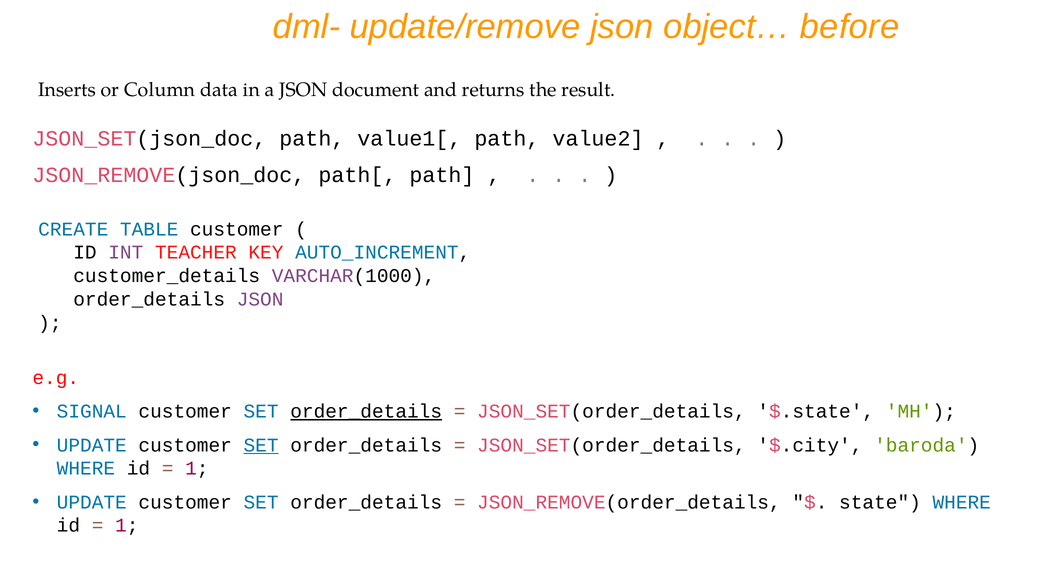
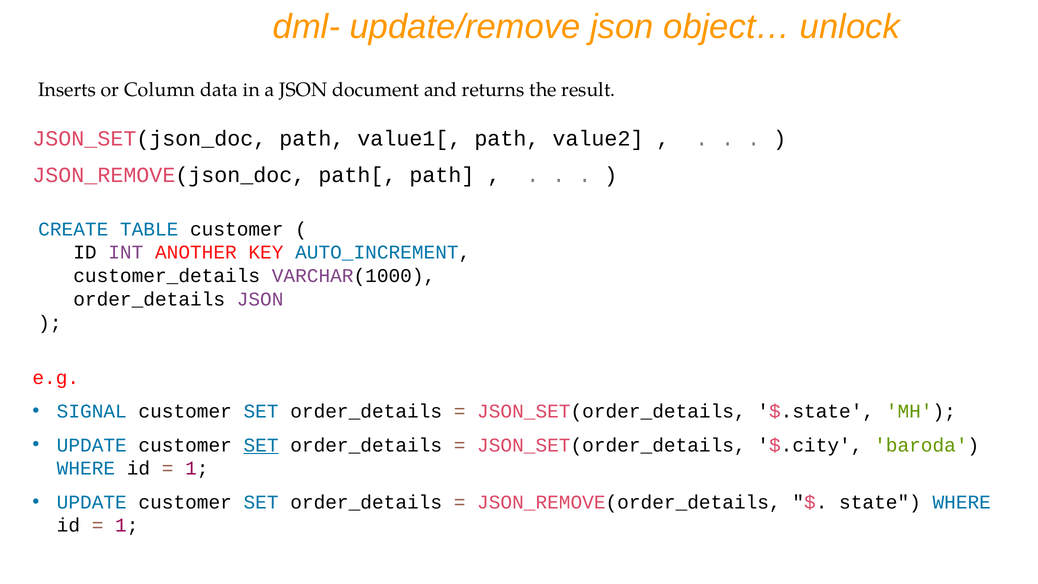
before: before -> unlock
TEACHER: TEACHER -> ANOTHER
order_details at (366, 411) underline: present -> none
